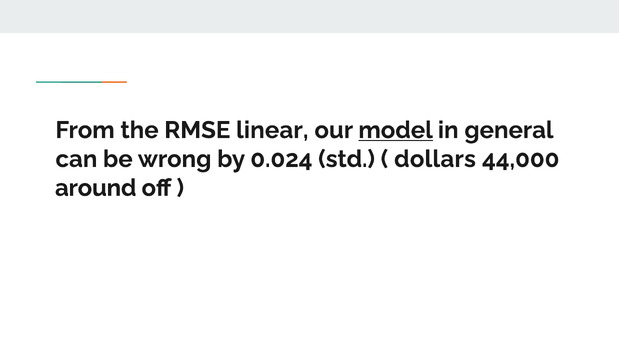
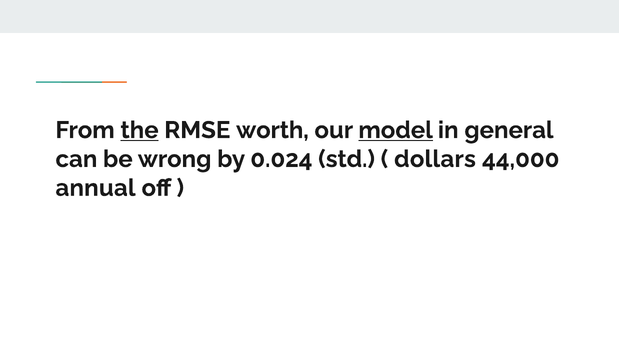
the underline: none -> present
linear: linear -> worth
around: around -> annual
